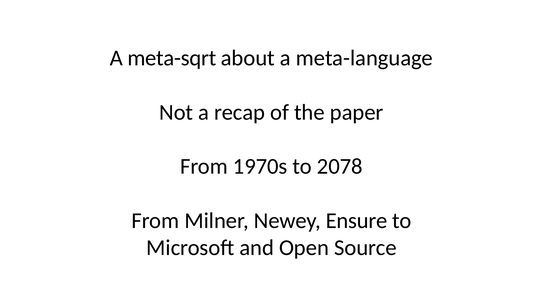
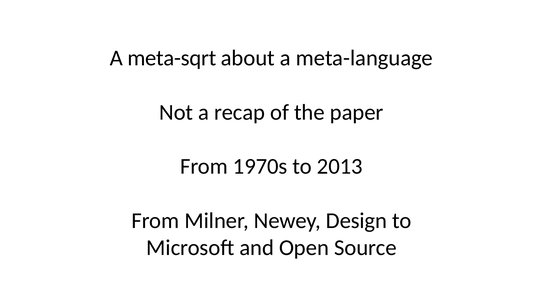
2078: 2078 -> 2013
Ensure: Ensure -> Design
